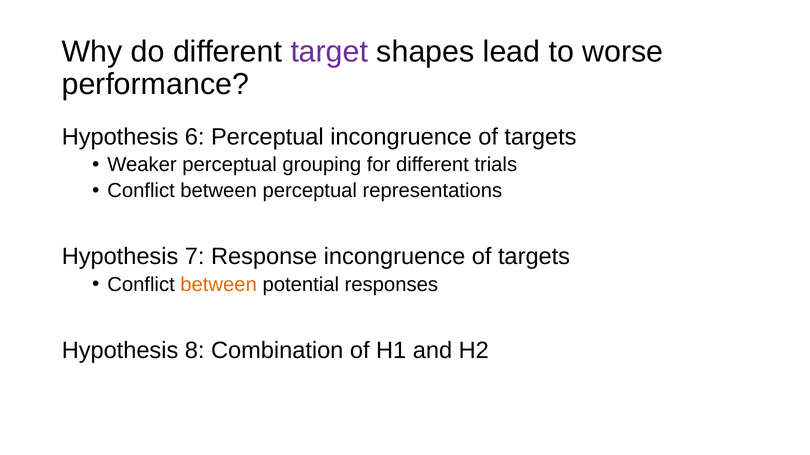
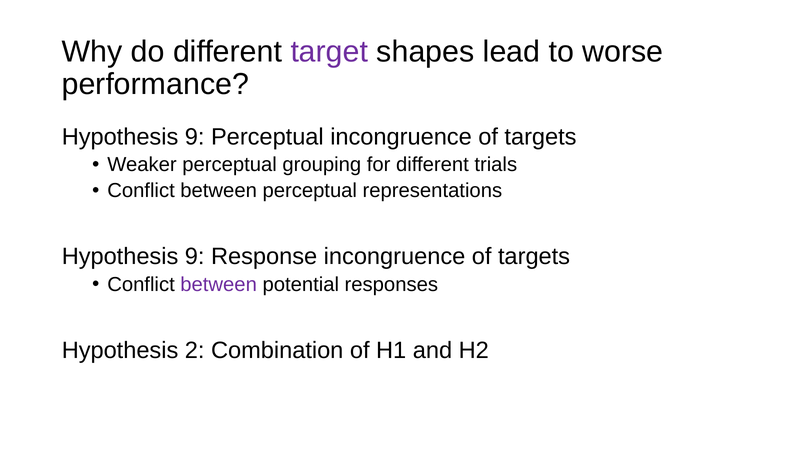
6 at (195, 137): 6 -> 9
7 at (195, 257): 7 -> 9
between at (219, 285) colour: orange -> purple
8: 8 -> 2
